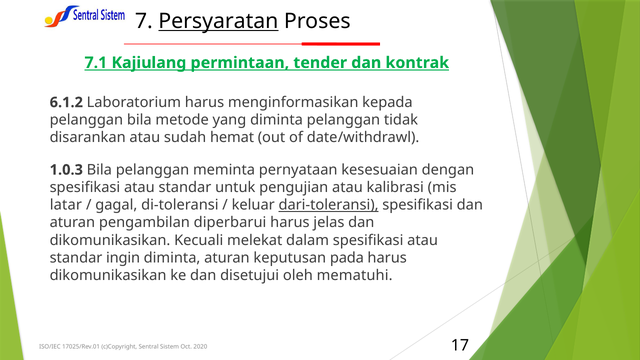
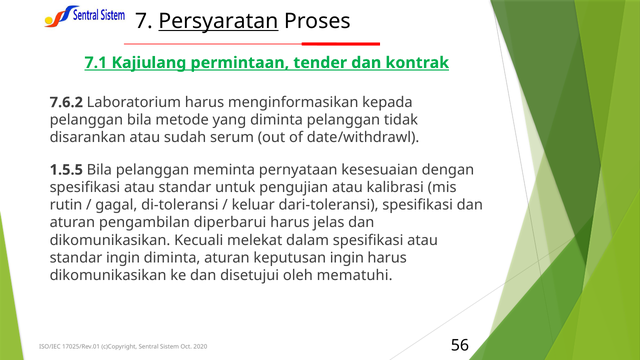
6.1.2: 6.1.2 -> 7.6.2
hemat: hemat -> serum
1.0.3: 1.0.3 -> 1.5.5
latar: latar -> rutin
dari-toleransi underline: present -> none
keputusan pada: pada -> ingin
17: 17 -> 56
